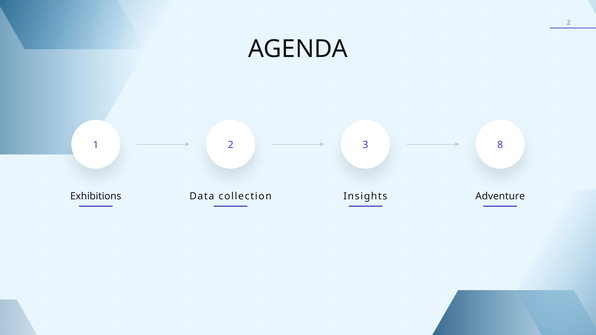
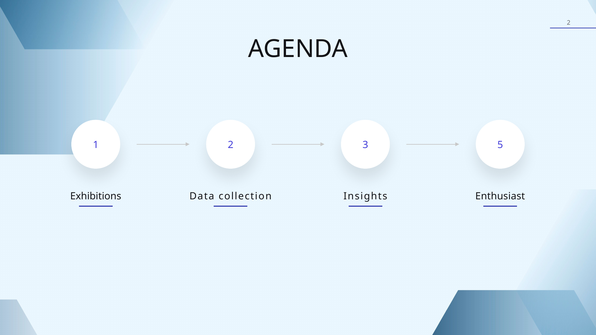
8: 8 -> 5
Adventure: Adventure -> Enthusiast
